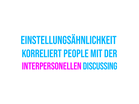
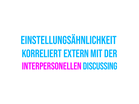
people: people -> extern
